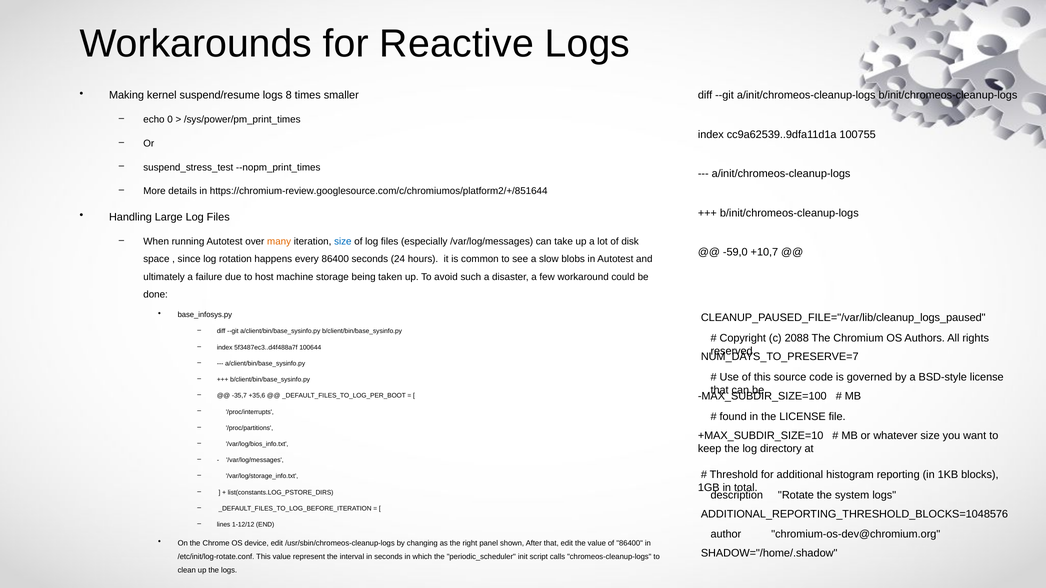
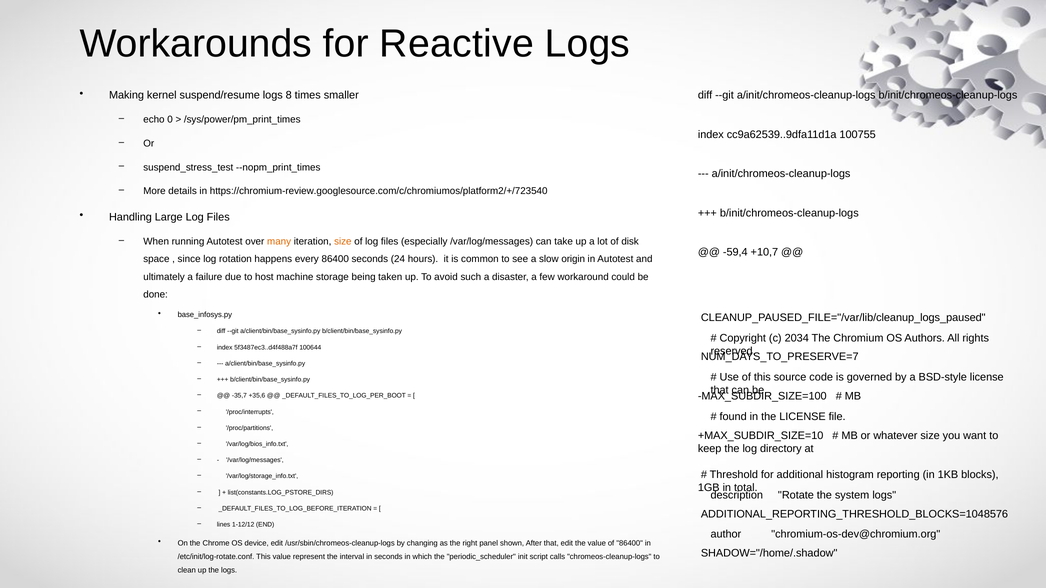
https://chromium-review.googlesource.com/c/chromiumos/platform2/+/851644: https://chromium-review.googlesource.com/c/chromiumos/platform2/+/851644 -> https://chromium-review.googlesource.com/c/chromiumos/platform2/+/723540
size at (343, 242) colour: blue -> orange
-59,0: -59,0 -> -59,4
blobs: blobs -> origin
2088: 2088 -> 2034
